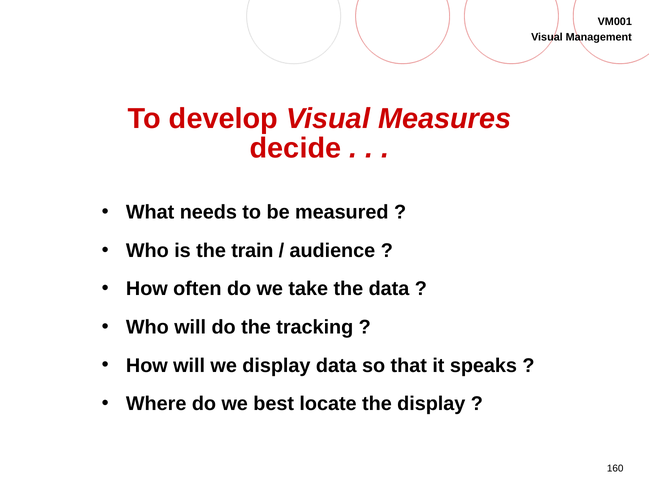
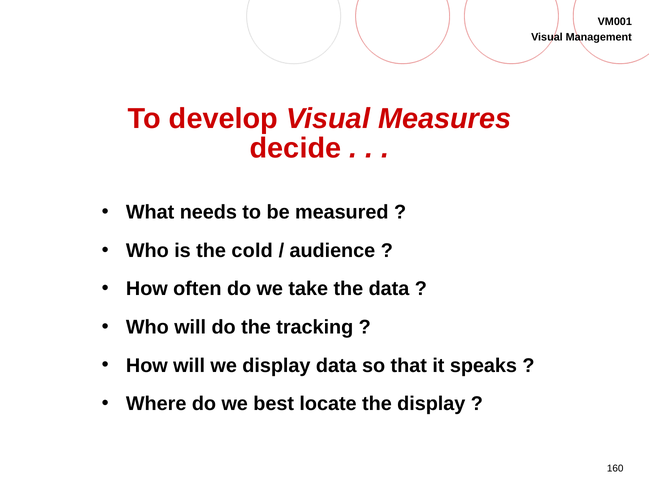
train: train -> cold
